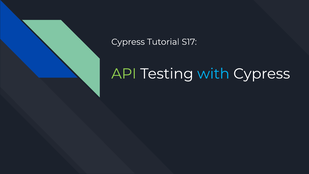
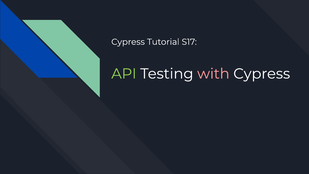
with colour: light blue -> pink
